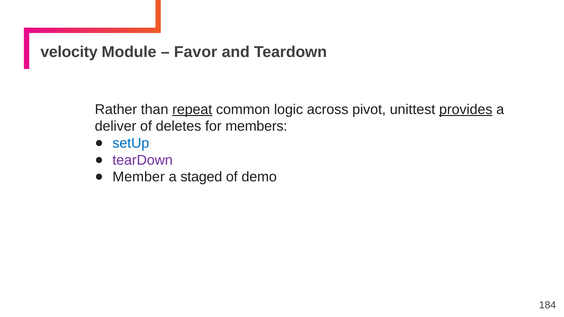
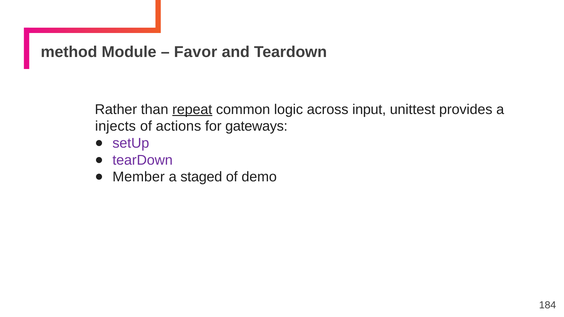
velocity: velocity -> method
pivot: pivot -> input
provides underline: present -> none
deliver: deliver -> injects
deletes: deletes -> actions
members: members -> gateways
setUp colour: blue -> purple
